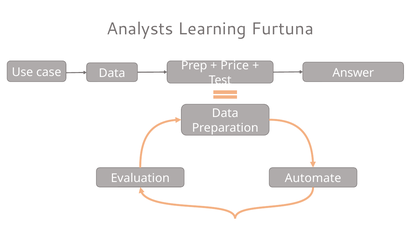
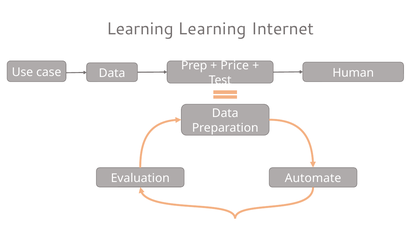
Analysts at (140, 29): Analysts -> Learning
Furtuna: Furtuna -> Internet
Answer: Answer -> Human
